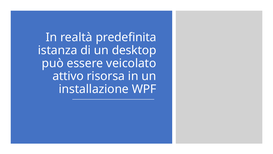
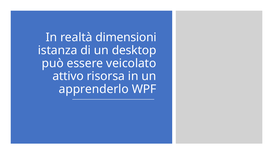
predefinita: predefinita -> dimensioni
installazione: installazione -> apprenderlo
